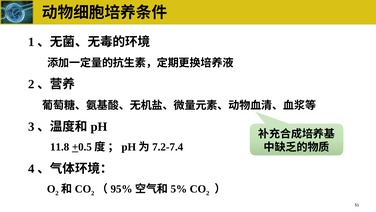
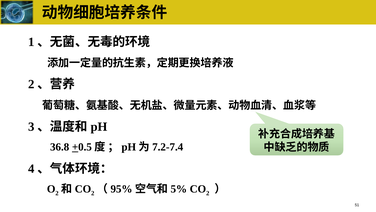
11.8: 11.8 -> 36.8
